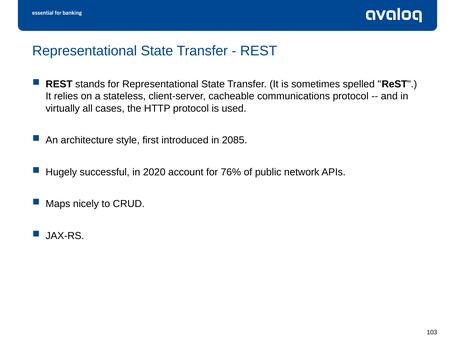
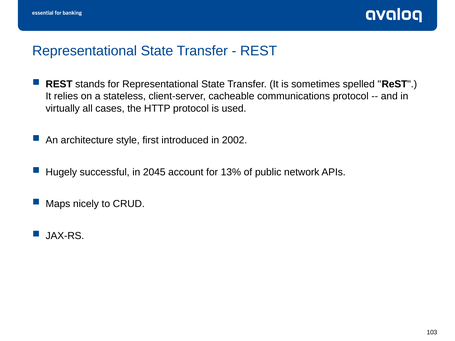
2085: 2085 -> 2002
2020: 2020 -> 2045
76%: 76% -> 13%
